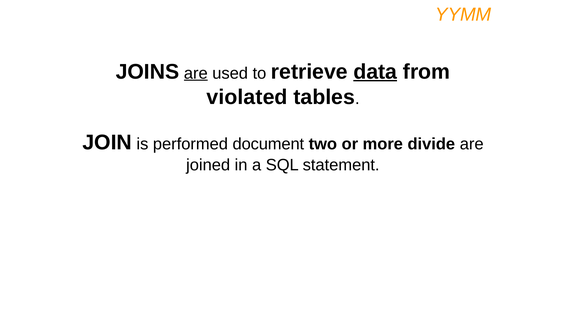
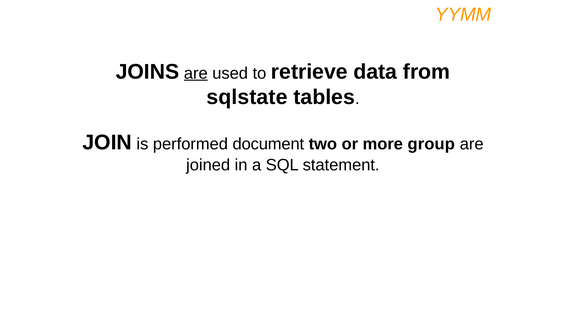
data underline: present -> none
violated: violated -> sqlstate
divide: divide -> group
